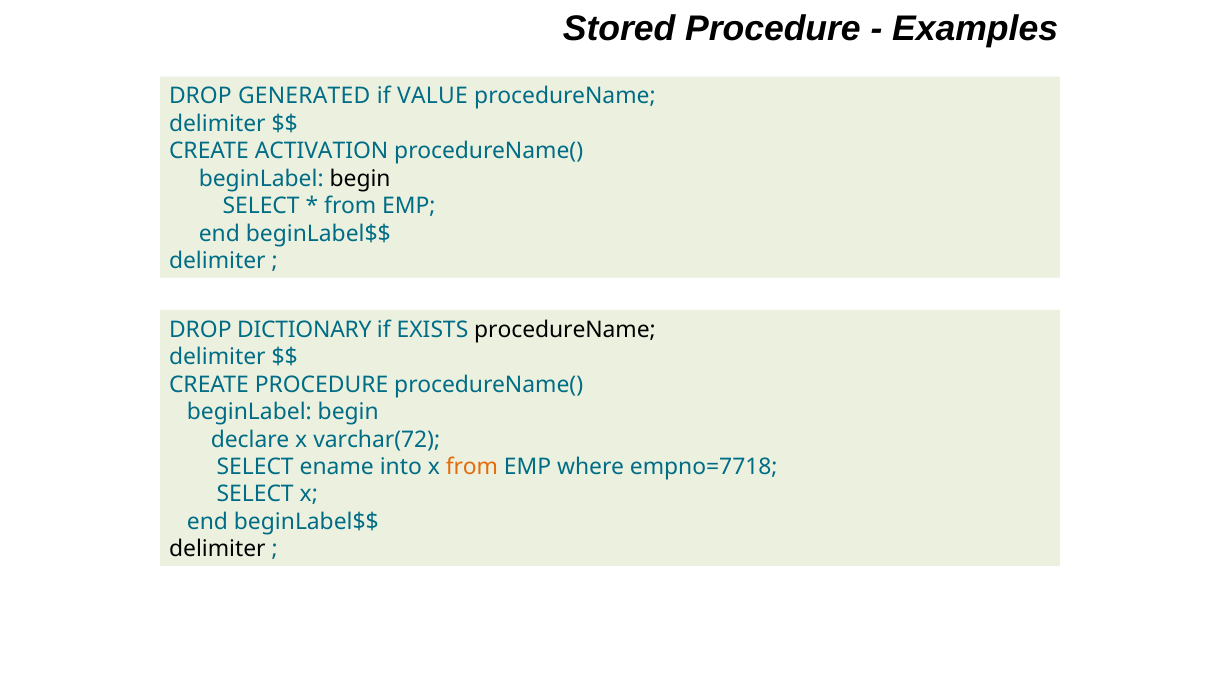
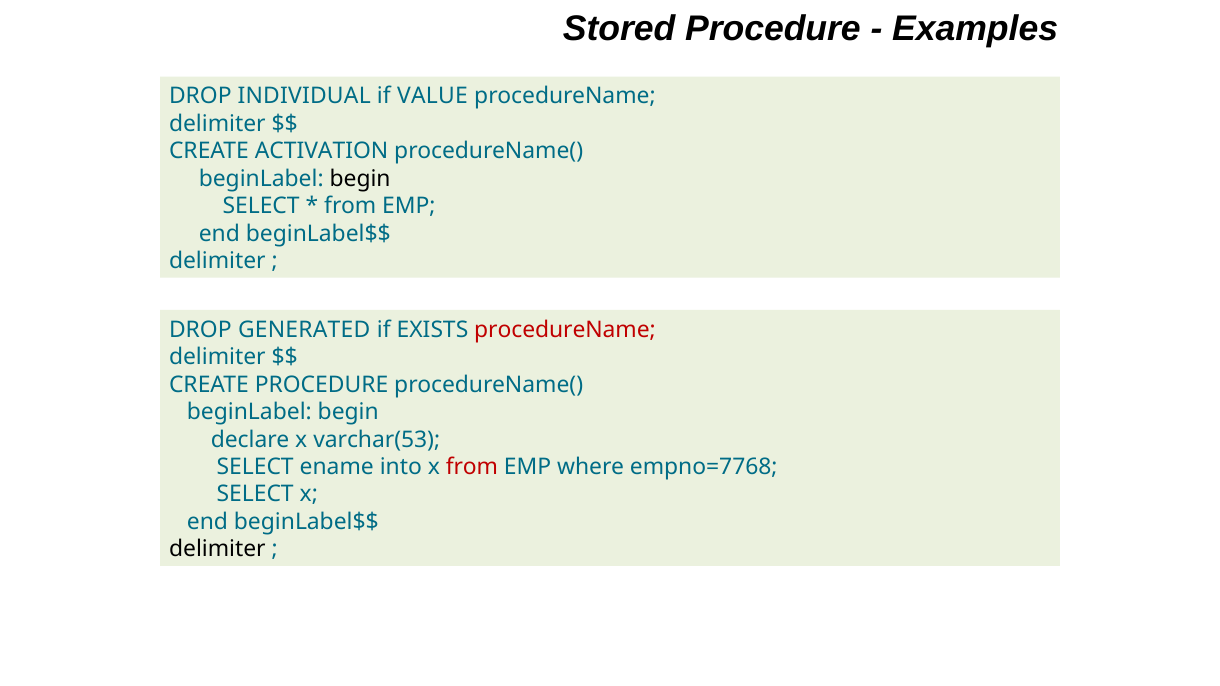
GENERATED: GENERATED -> INDIVIDUAL
DICTIONARY: DICTIONARY -> GENERATED
procedureName at (565, 330) colour: black -> red
varchar(72: varchar(72 -> varchar(53
from at (472, 467) colour: orange -> red
empno=7718: empno=7718 -> empno=7768
